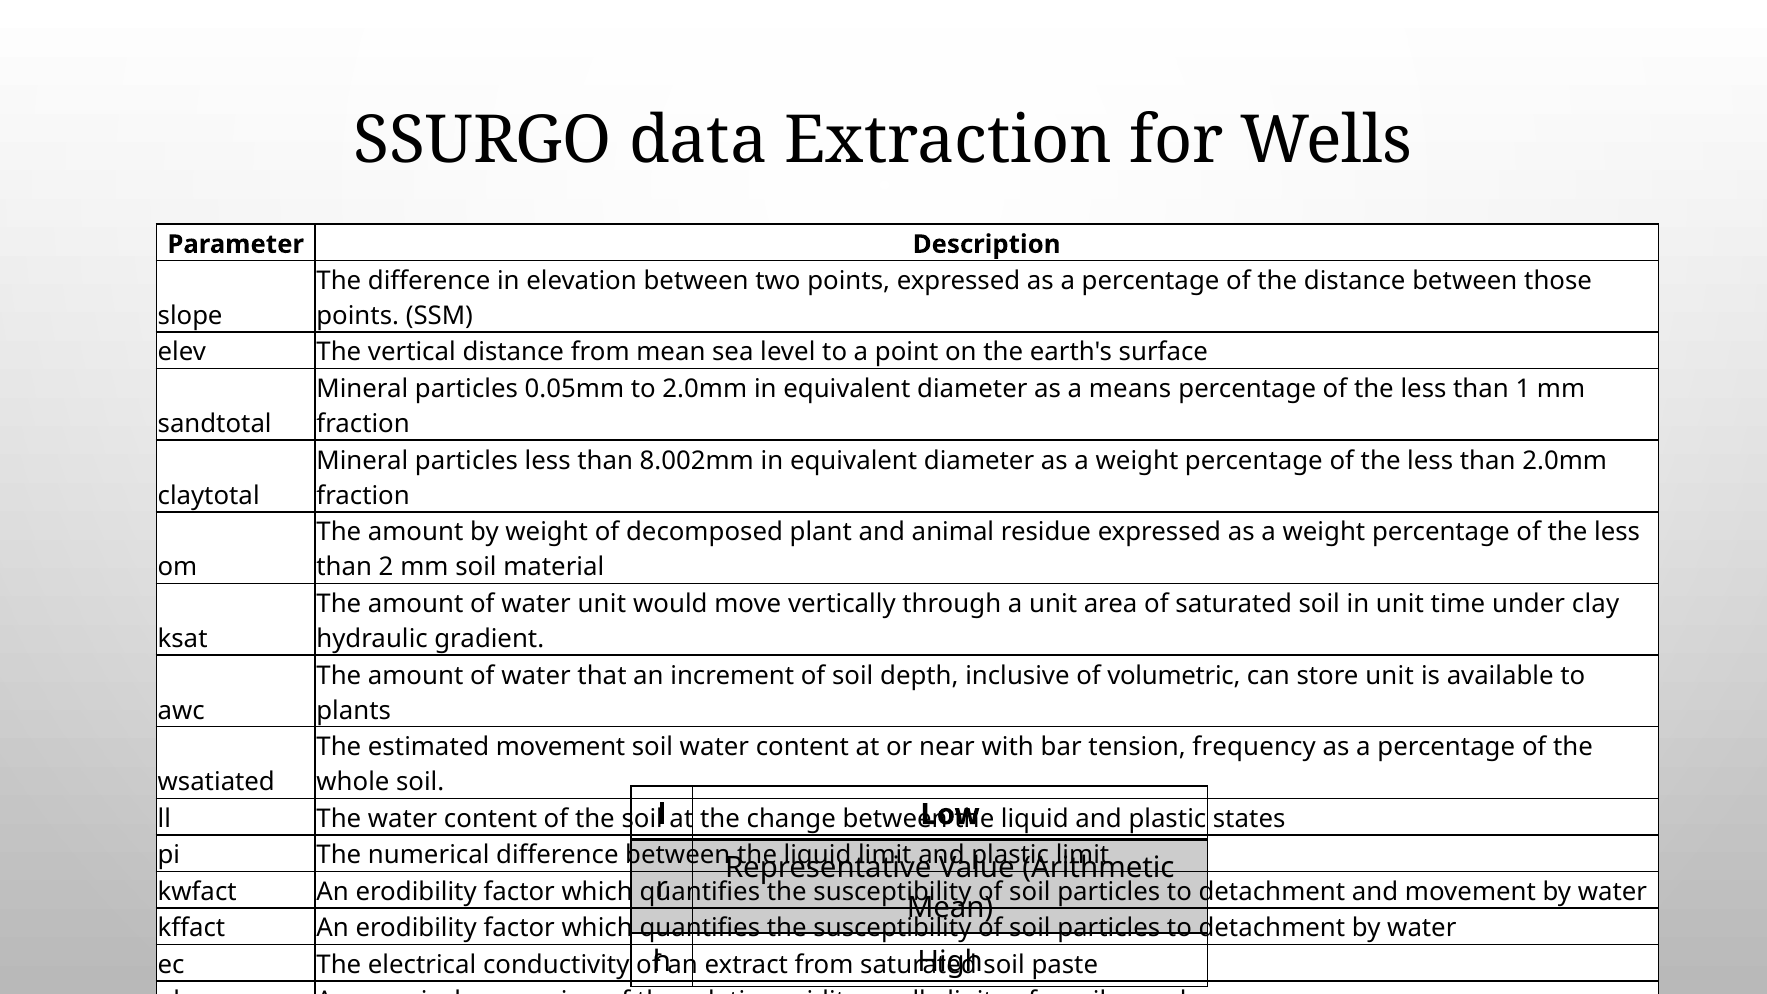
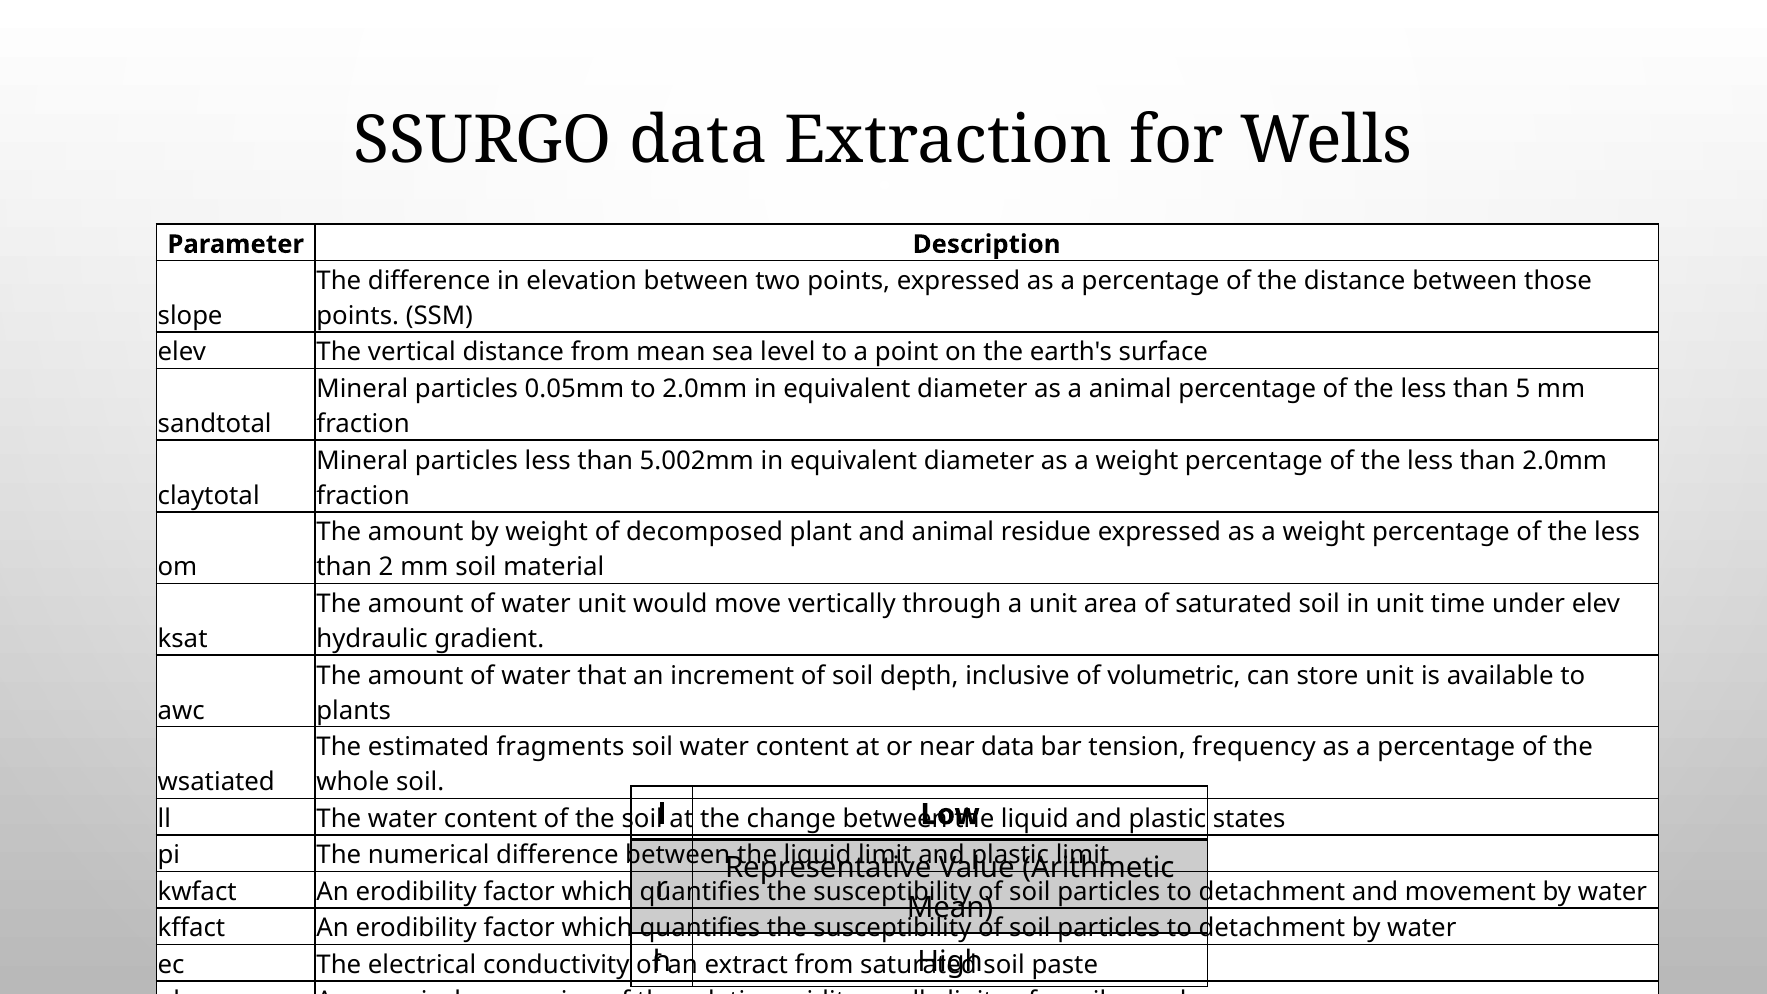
a means: means -> animal
1: 1 -> 5
8.002mm: 8.002mm -> 5.002mm
under clay: clay -> elev
estimated movement: movement -> fragments
near with: with -> data
